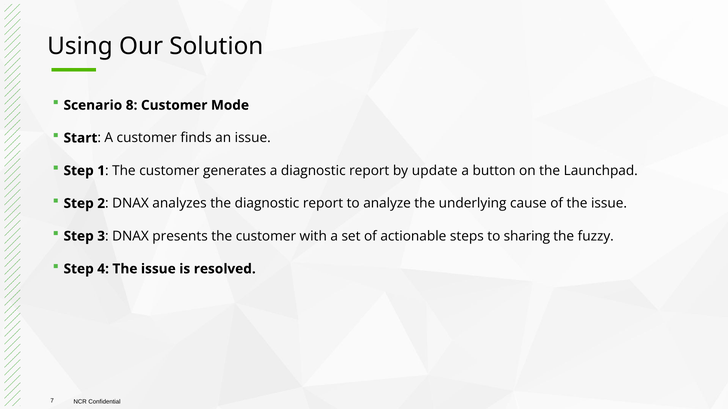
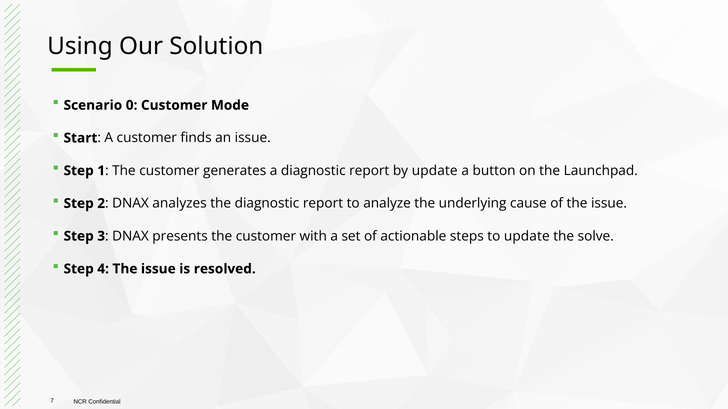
8: 8 -> 0
to sharing: sharing -> update
fuzzy: fuzzy -> solve
